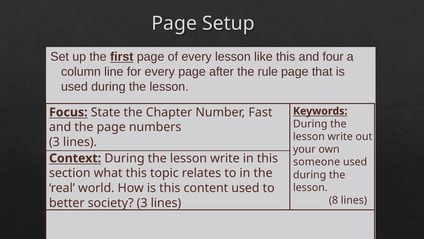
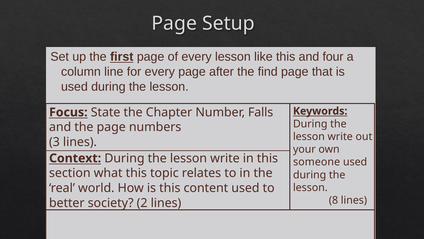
rule: rule -> find
Fast: Fast -> Falls
society 3: 3 -> 2
